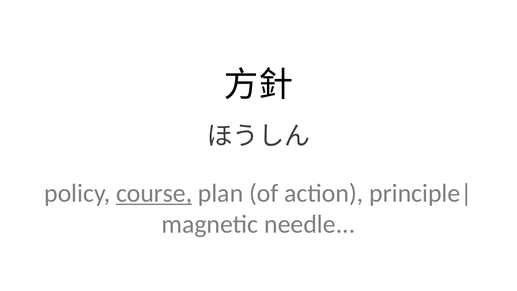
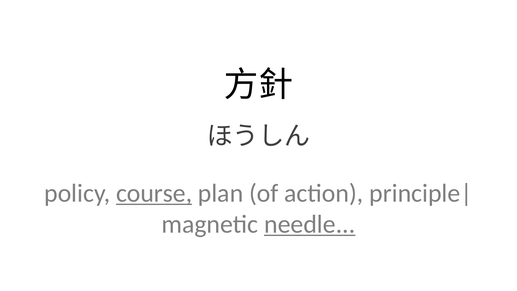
needle underline: none -> present
